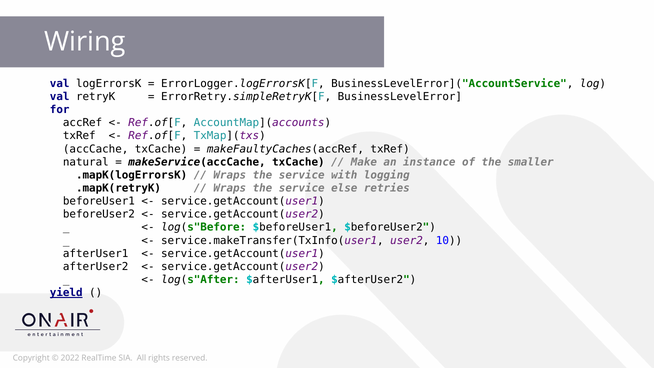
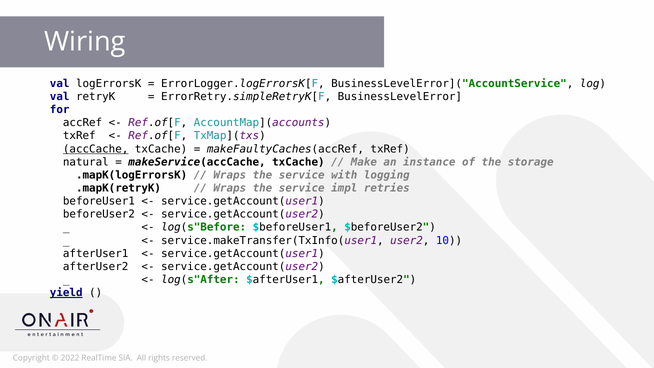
accCache underline: none -> present
smaller: smaller -> storage
else: else -> impl
